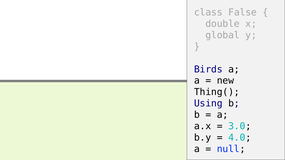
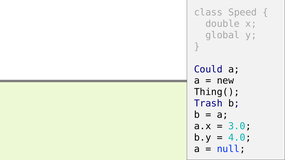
False: False -> Speed
Birds: Birds -> Could
Using: Using -> Trash
